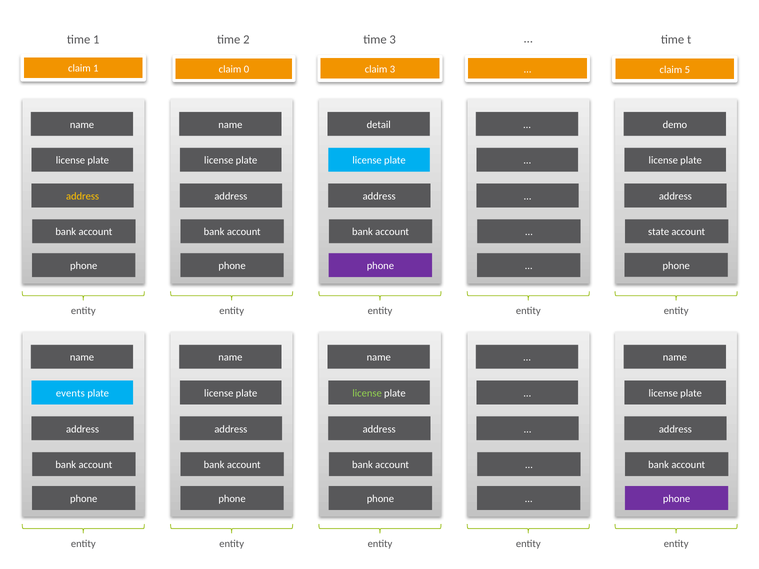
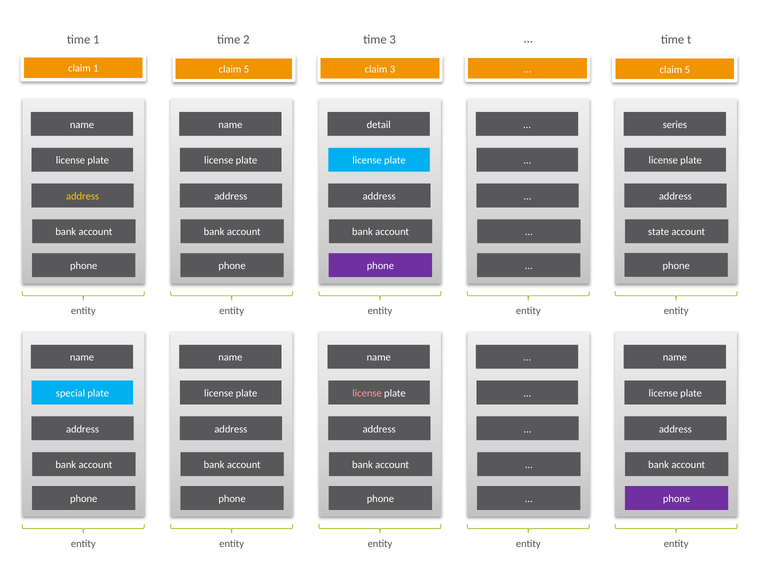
0 at (246, 69): 0 -> 5
demo: demo -> series
events: events -> special
license at (367, 393) colour: light green -> pink
